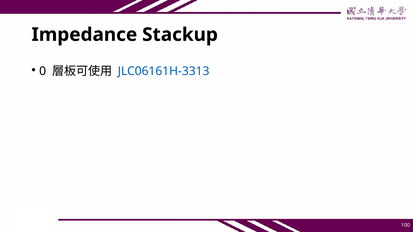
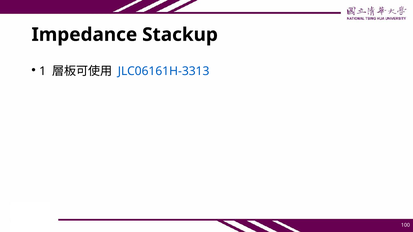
0: 0 -> 1
